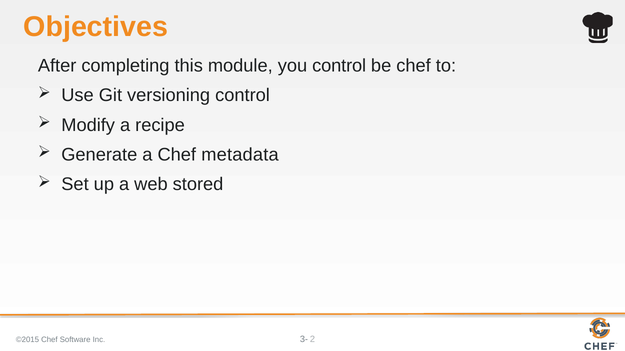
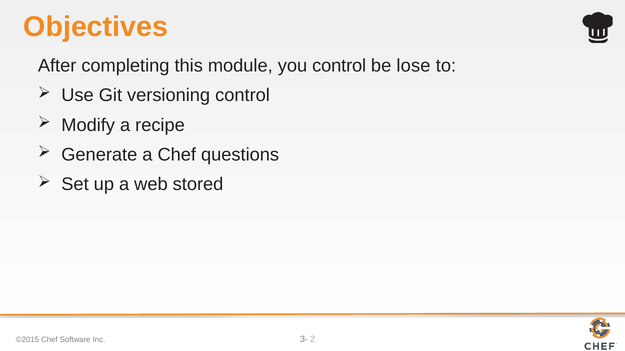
be chef: chef -> lose
metadata: metadata -> questions
